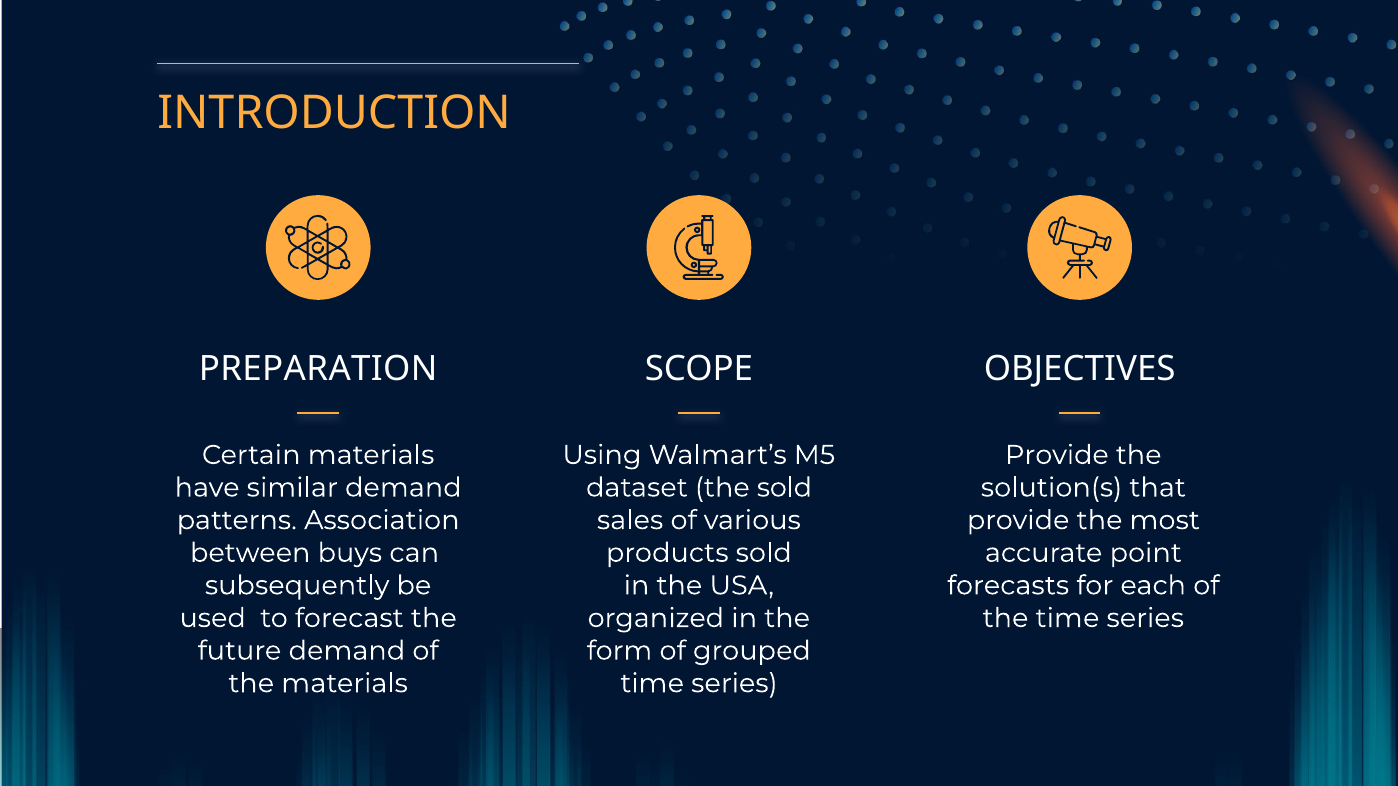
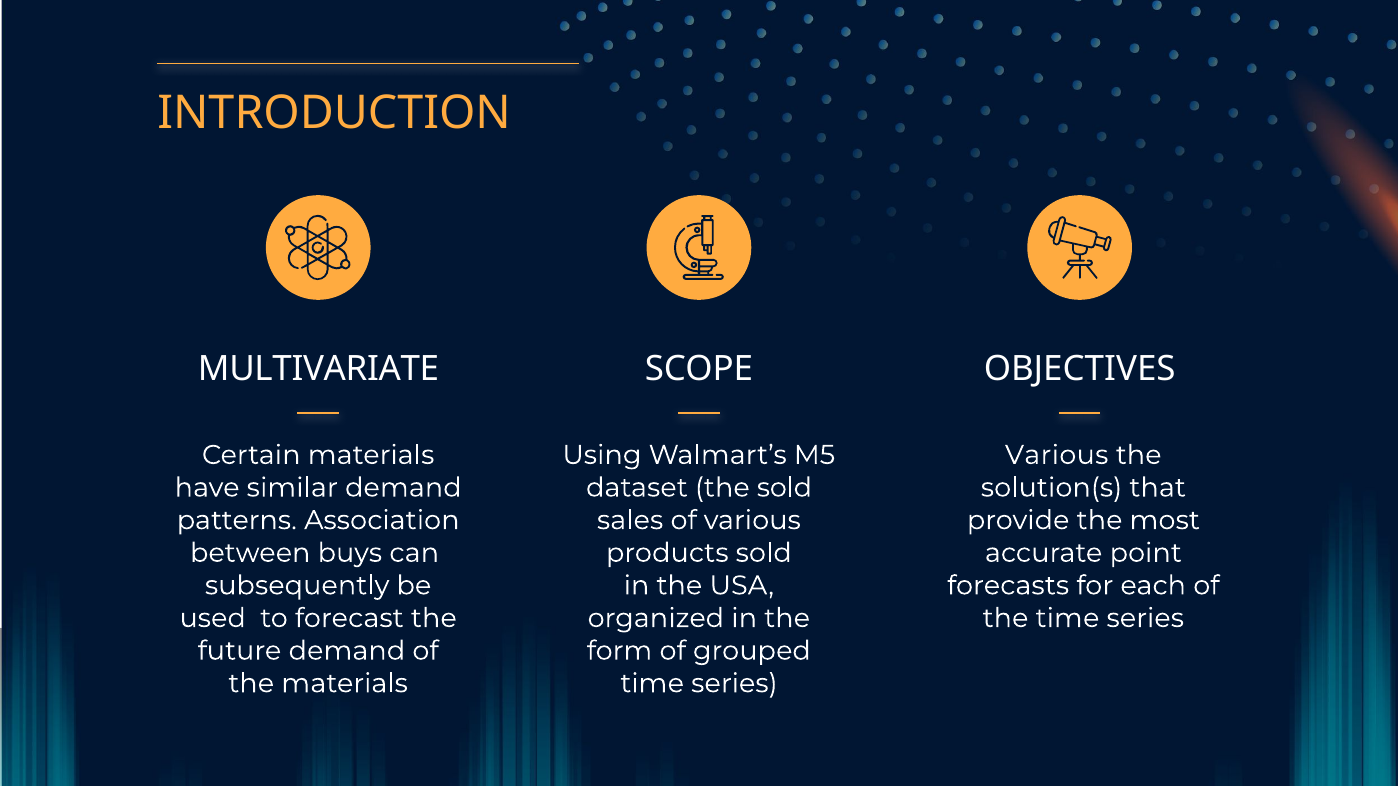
PREPARATION: PREPARATION -> MULTIVARIATE
Provide at (1057, 455): Provide -> Various
